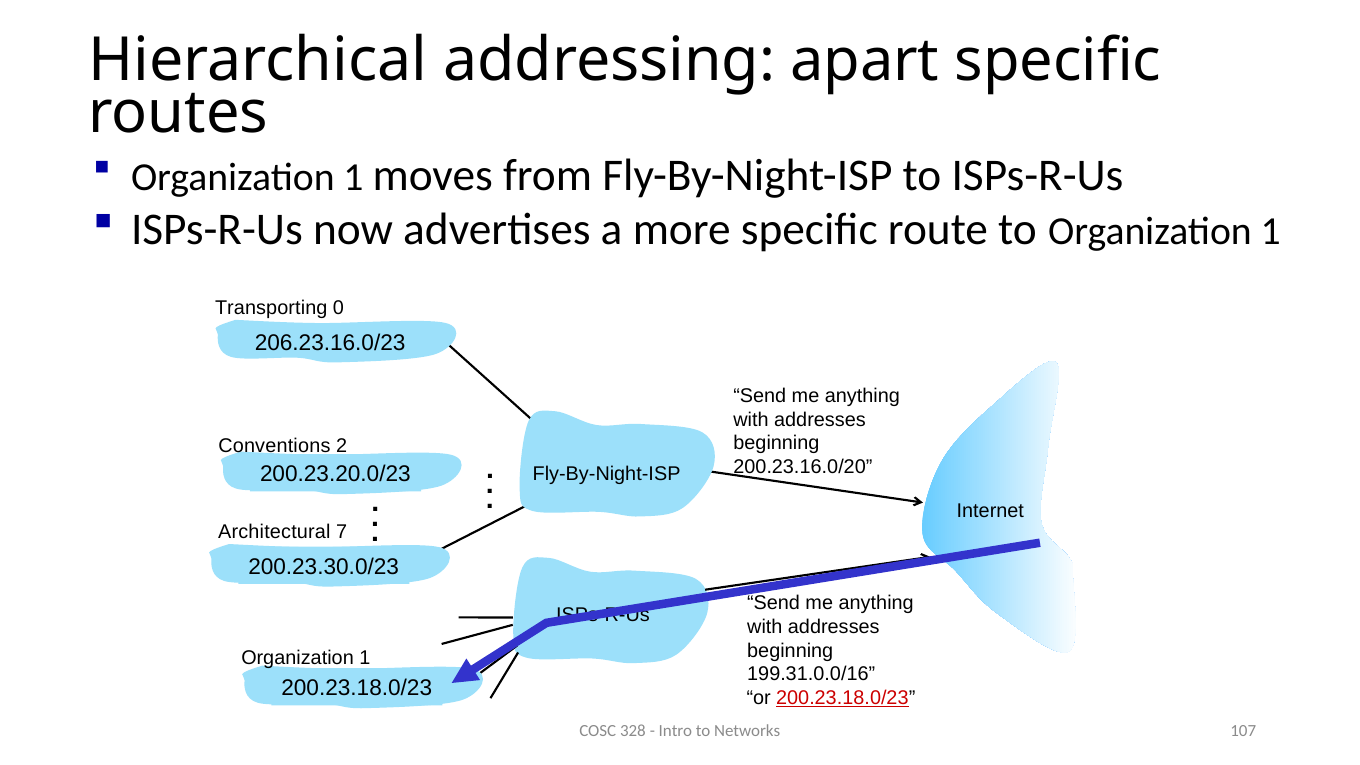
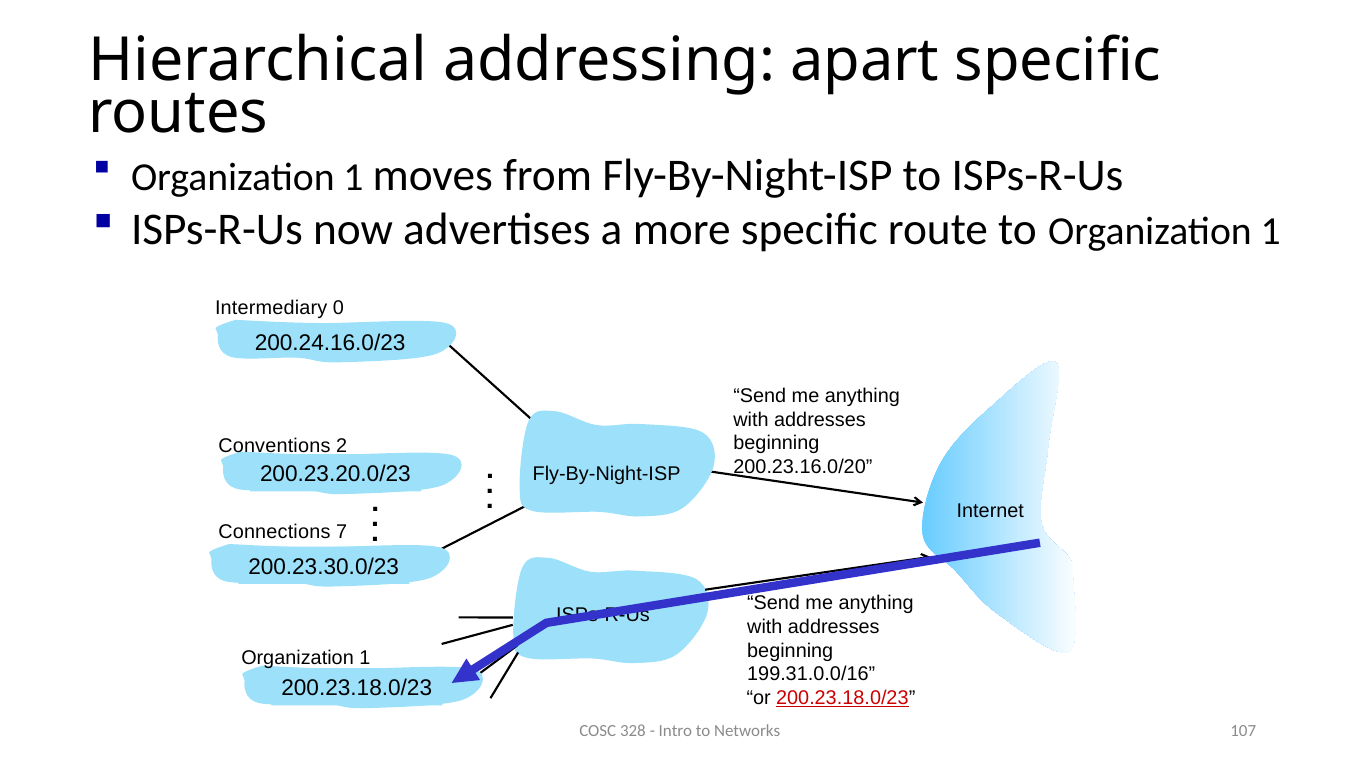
Transporting: Transporting -> Intermediary
206.23.16.0/23: 206.23.16.0/23 -> 200.24.16.0/23
Architectural: Architectural -> Connections
